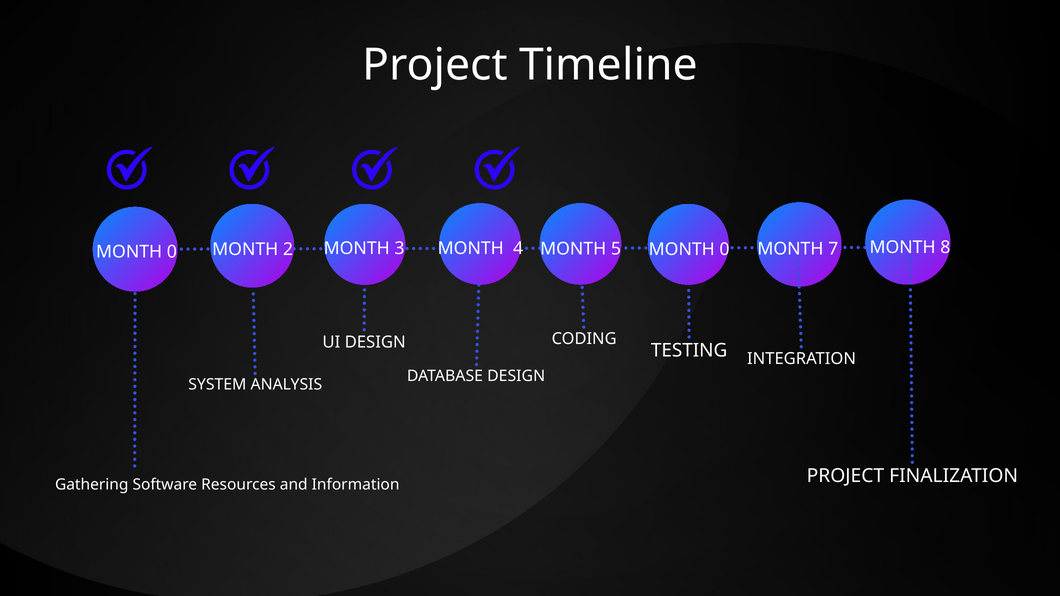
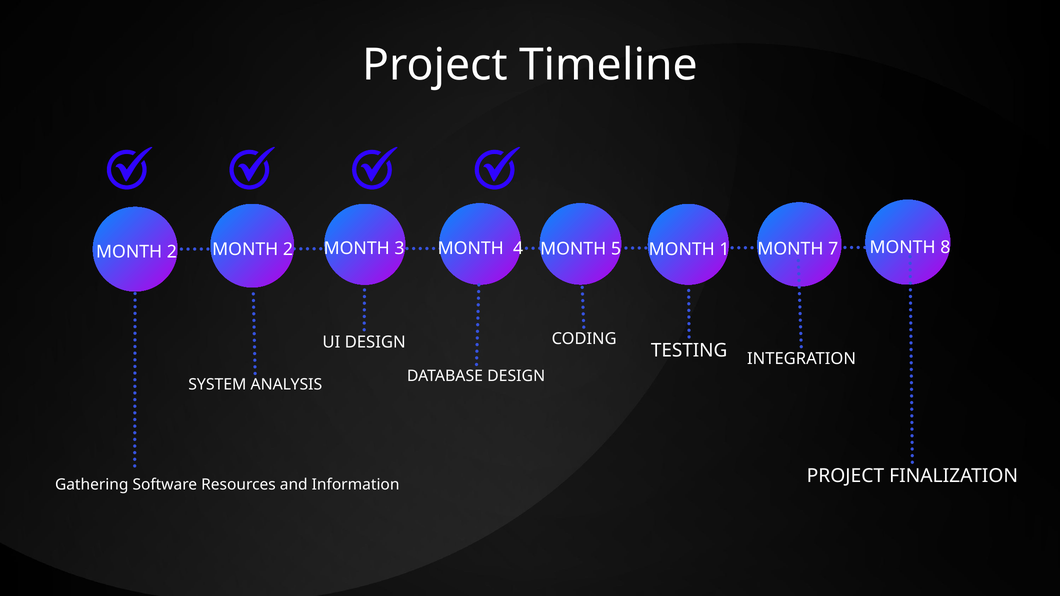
0 at (172, 252): 0 -> 2
5 MONTH 0: 0 -> 1
